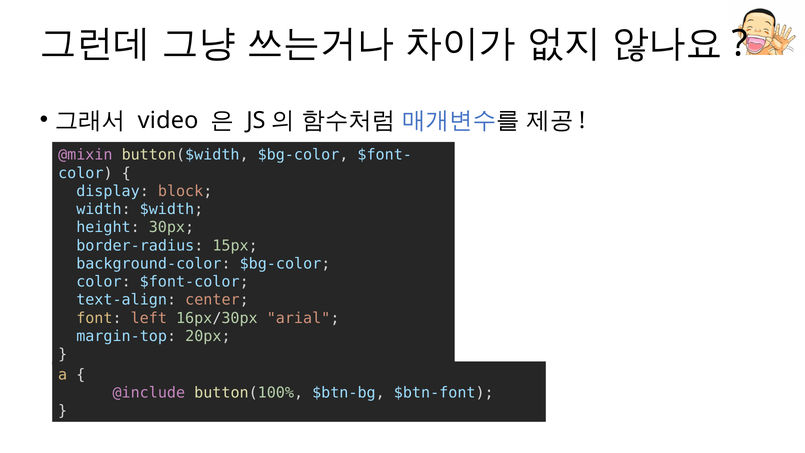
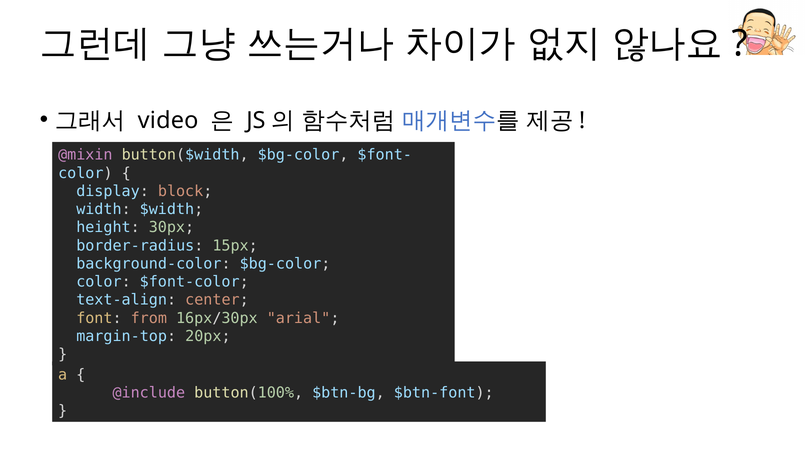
left: left -> from
